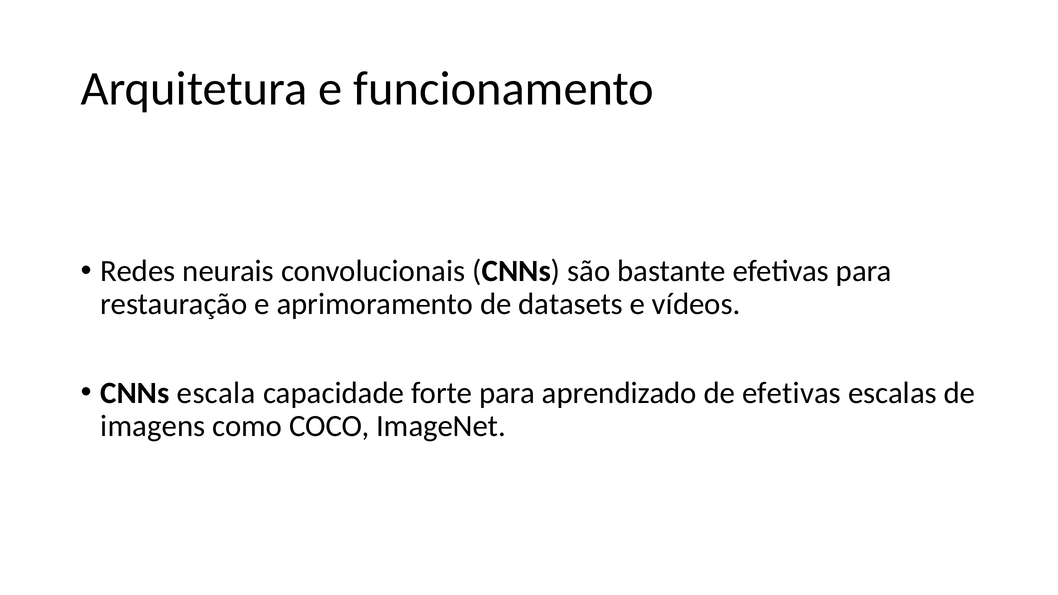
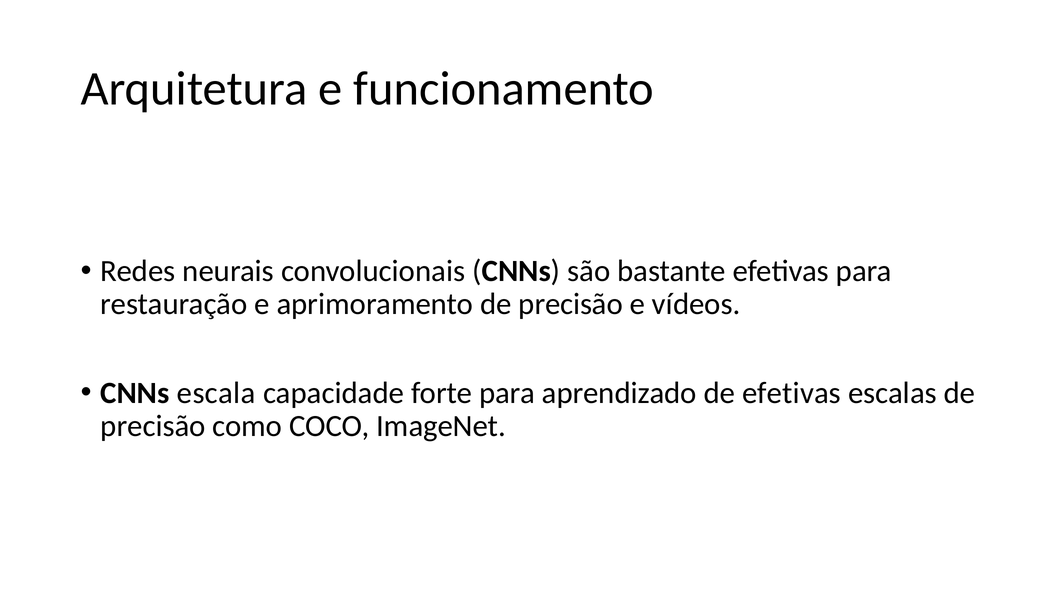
aprimoramento de datasets: datasets -> precisão
imagens at (153, 426): imagens -> precisão
